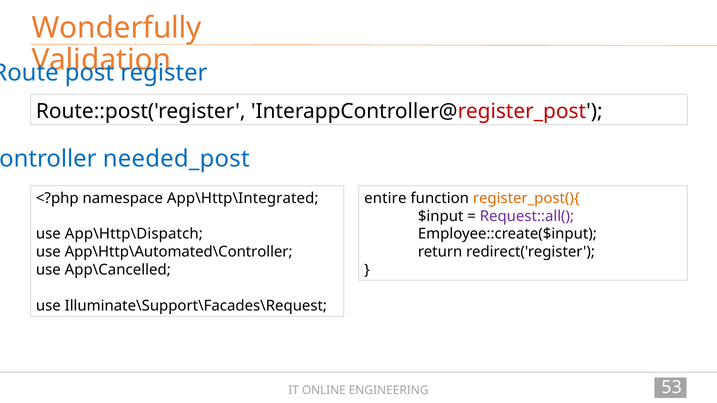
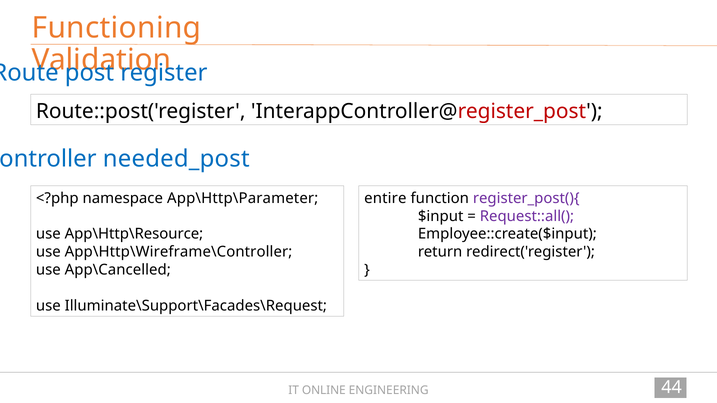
Wonderfully: Wonderfully -> Functioning
App\Http\Integrated: App\Http\Integrated -> App\Http\Parameter
register_post(){ colour: orange -> purple
App\Http\Dispatch: App\Http\Dispatch -> App\Http\Resource
App\Http\Automated\Controller: App\Http\Automated\Controller -> App\Http\Wireframe\Controller
53: 53 -> 44
